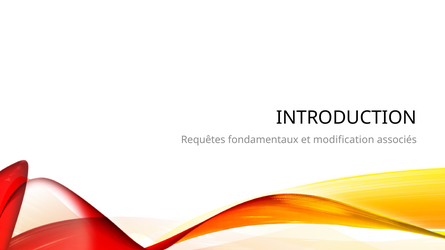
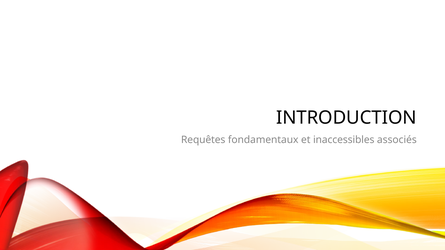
modification: modification -> inaccessibles
